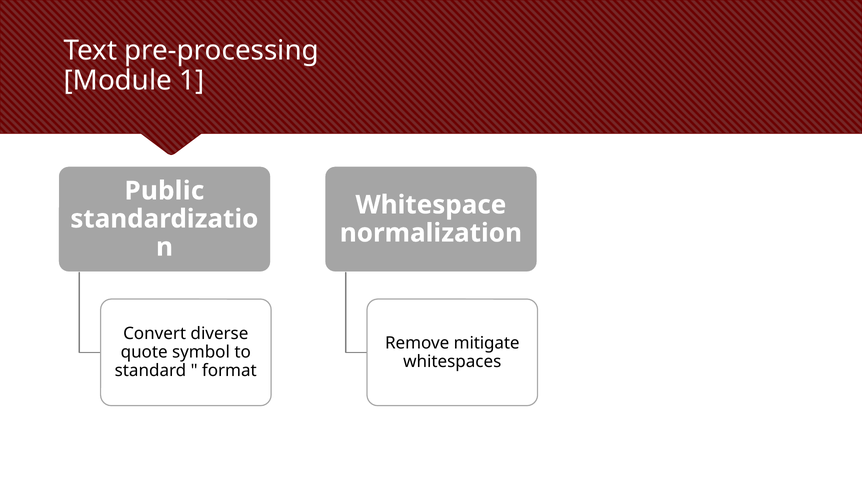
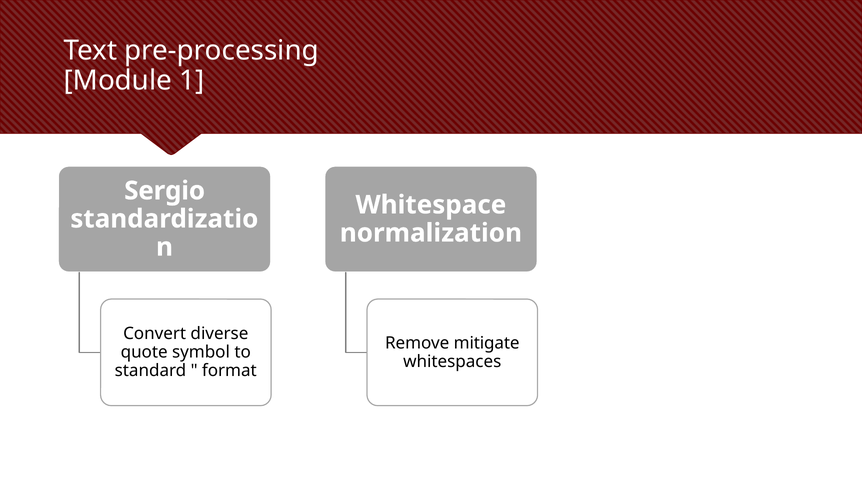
Public: Public -> Sergio
